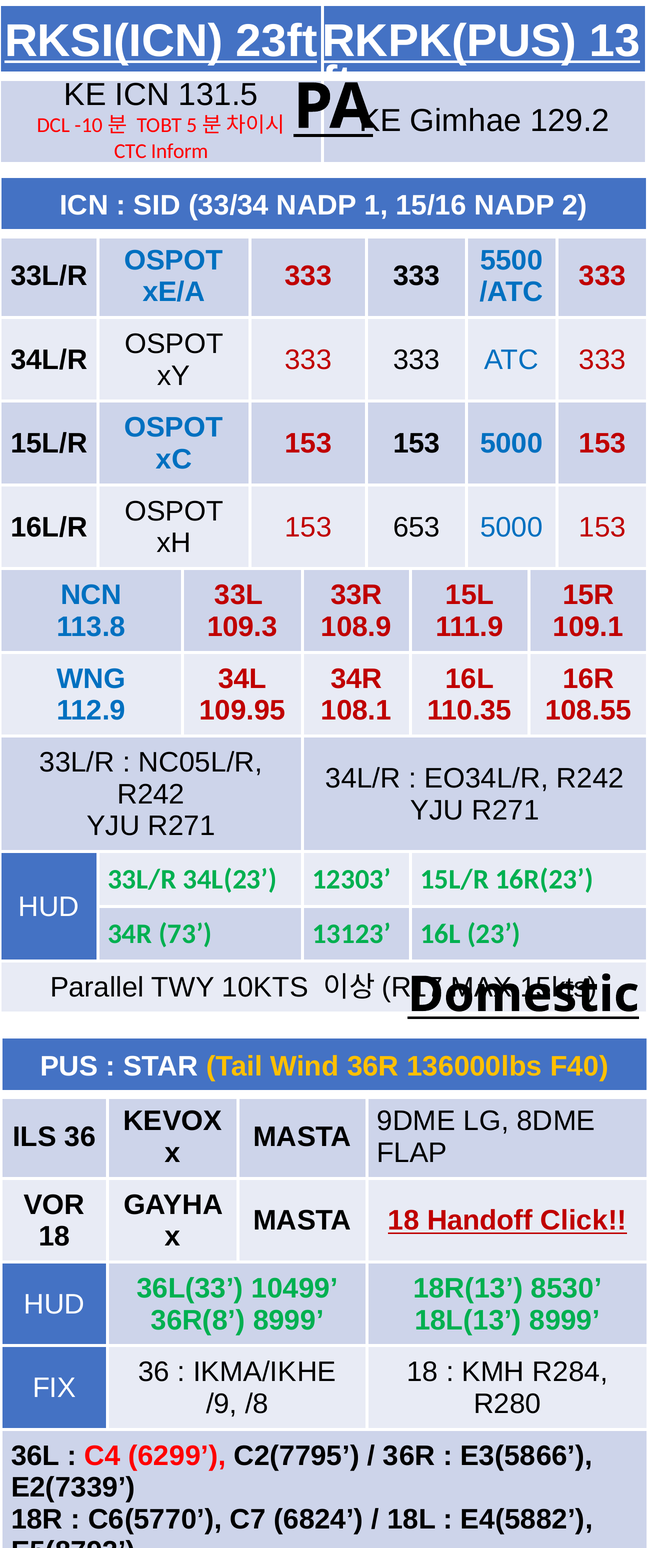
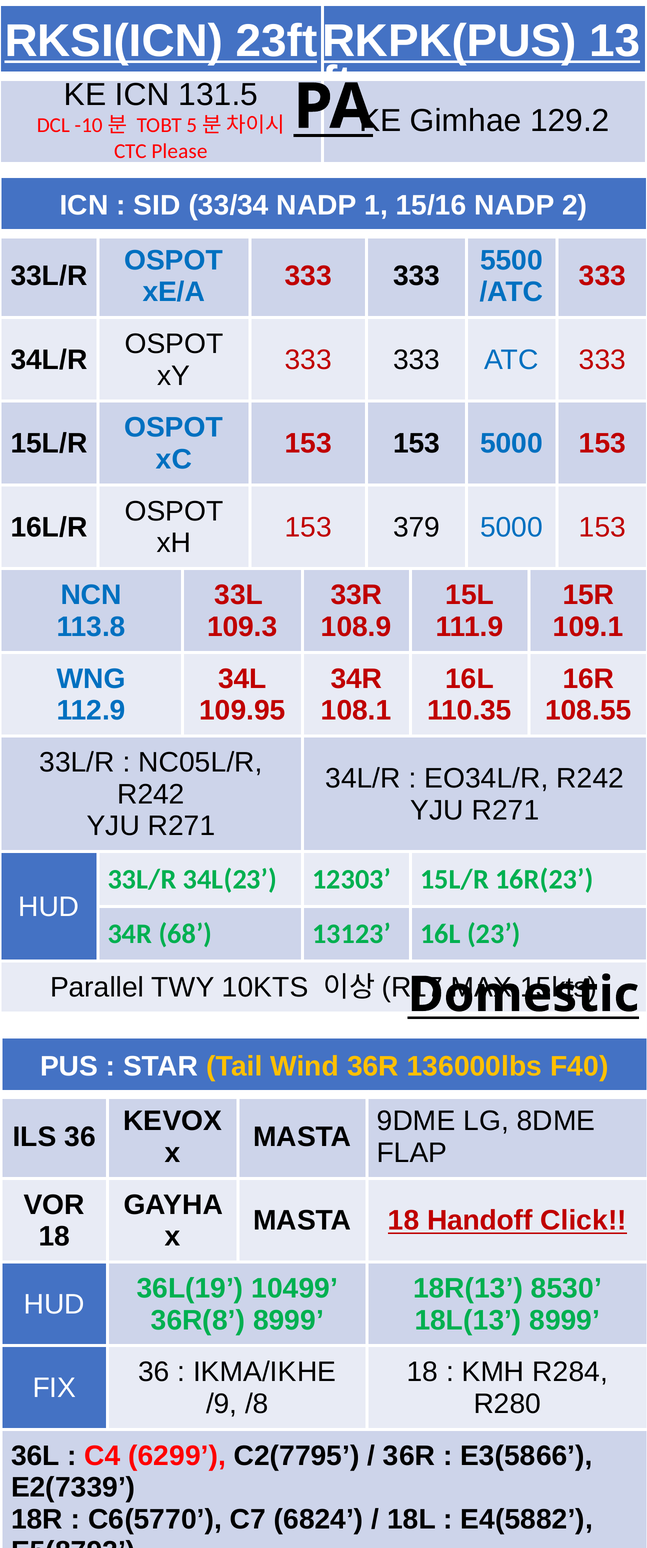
Inform: Inform -> Please
653: 653 -> 379
73: 73 -> 68
36L(33: 36L(33 -> 36L(19
